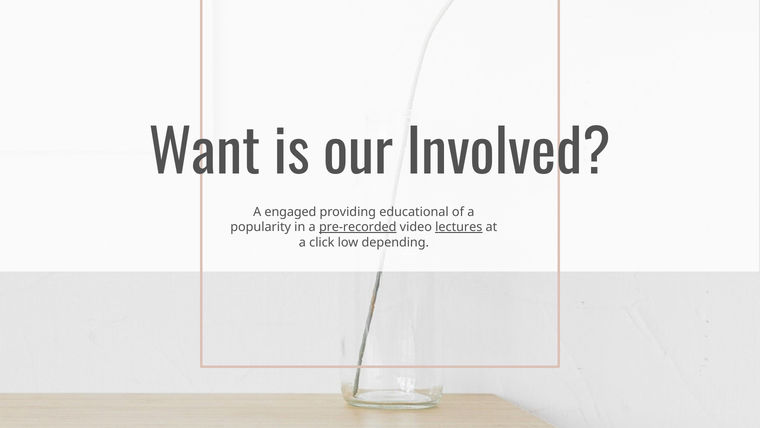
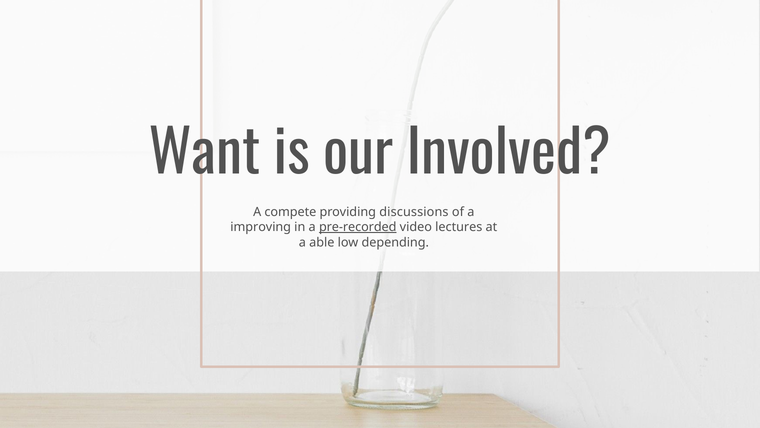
engaged: engaged -> compete
educational: educational -> discussions
popularity: popularity -> improving
lectures underline: present -> none
click: click -> able
